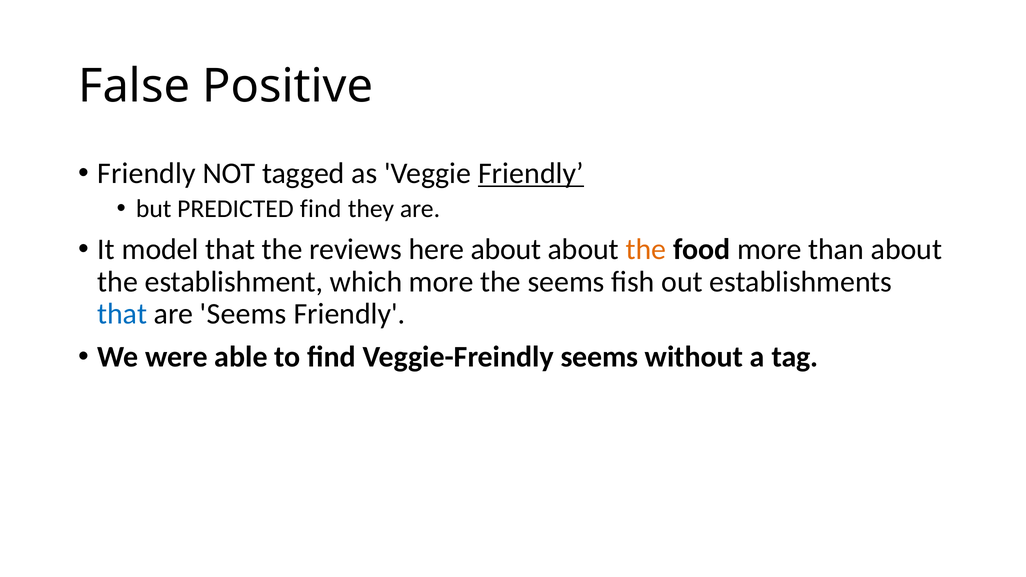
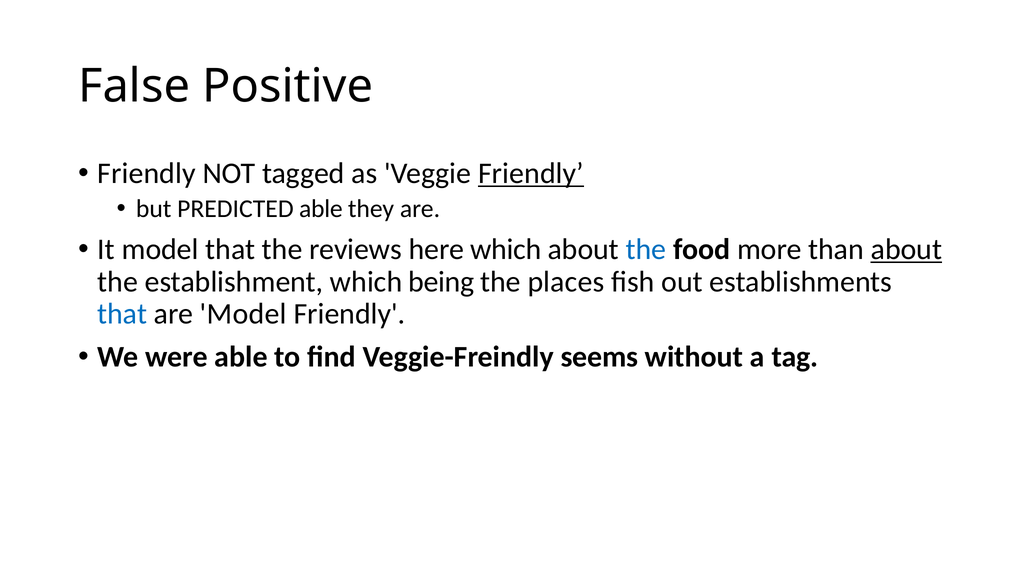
PREDICTED find: find -> able
here about: about -> which
the at (646, 250) colour: orange -> blue
about at (906, 250) underline: none -> present
which more: more -> being
the seems: seems -> places
are Seems: Seems -> Model
